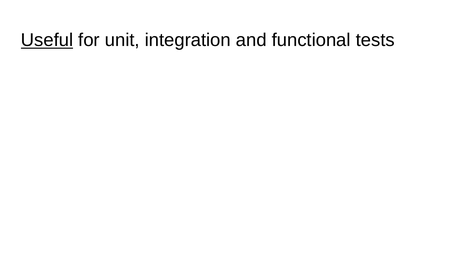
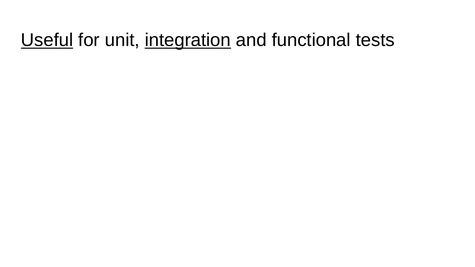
integration underline: none -> present
